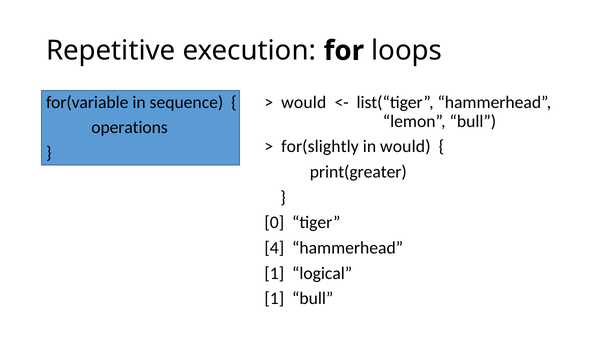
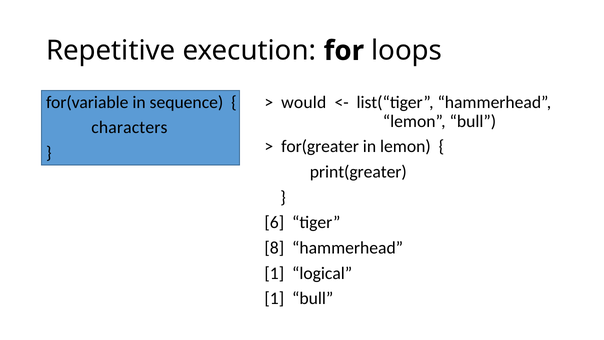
operations: operations -> characters
for(slightly: for(slightly -> for(greater
in would: would -> lemon
0: 0 -> 6
4: 4 -> 8
